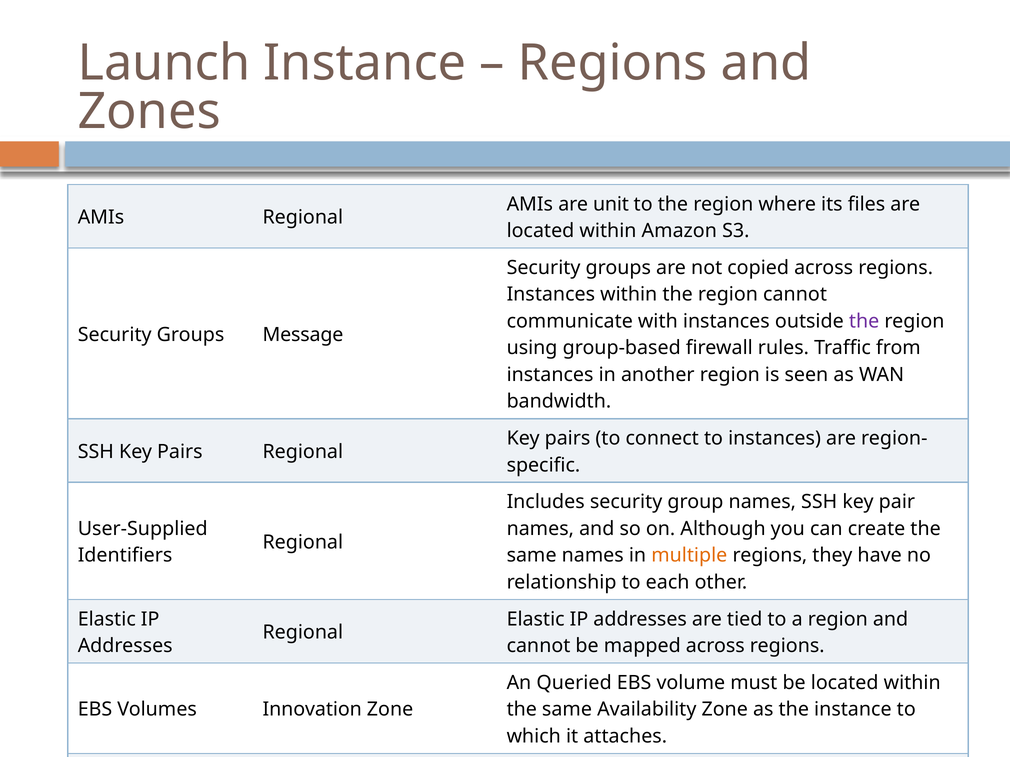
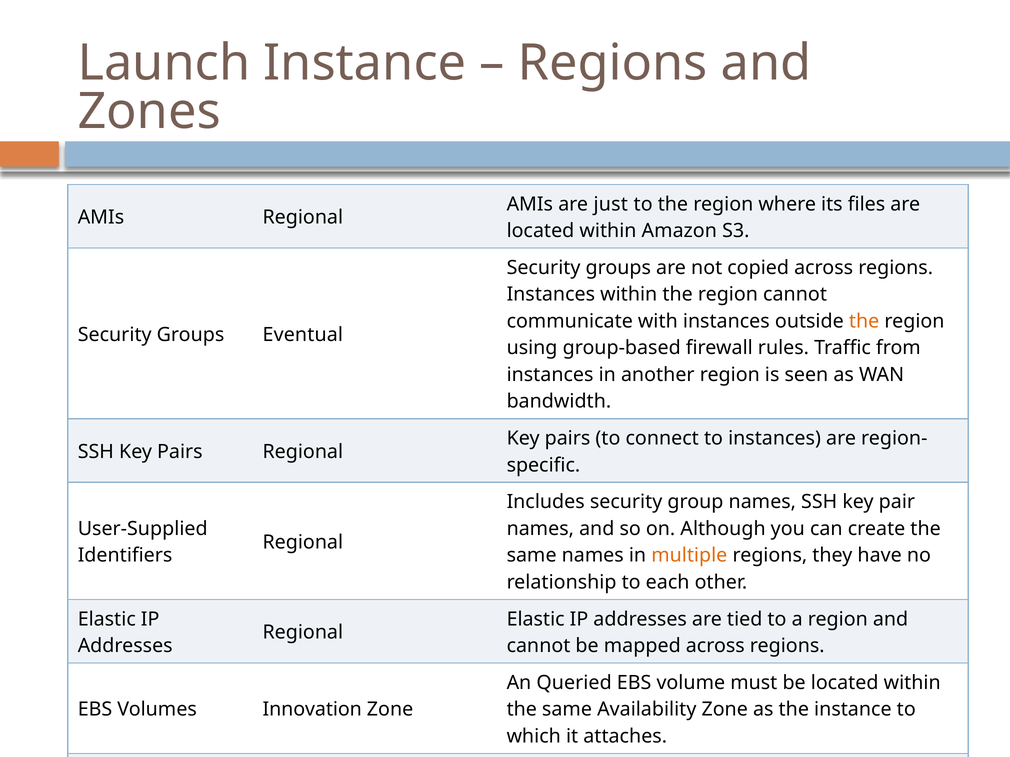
unit: unit -> just
the at (864, 321) colour: purple -> orange
Message: Message -> Eventual
